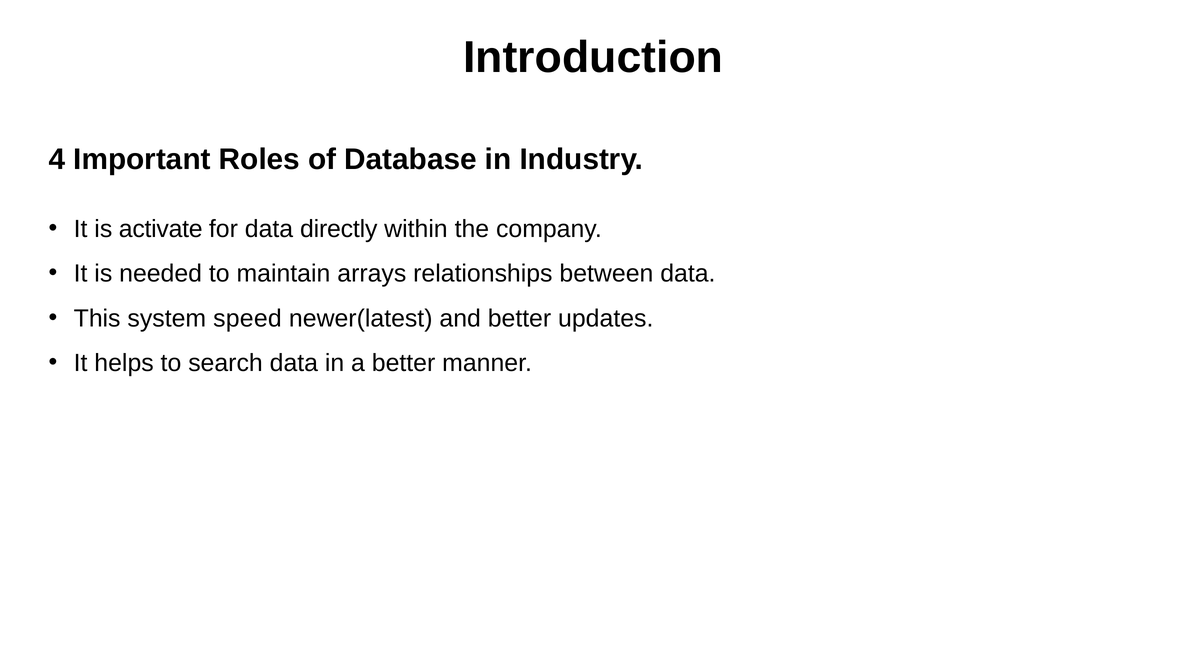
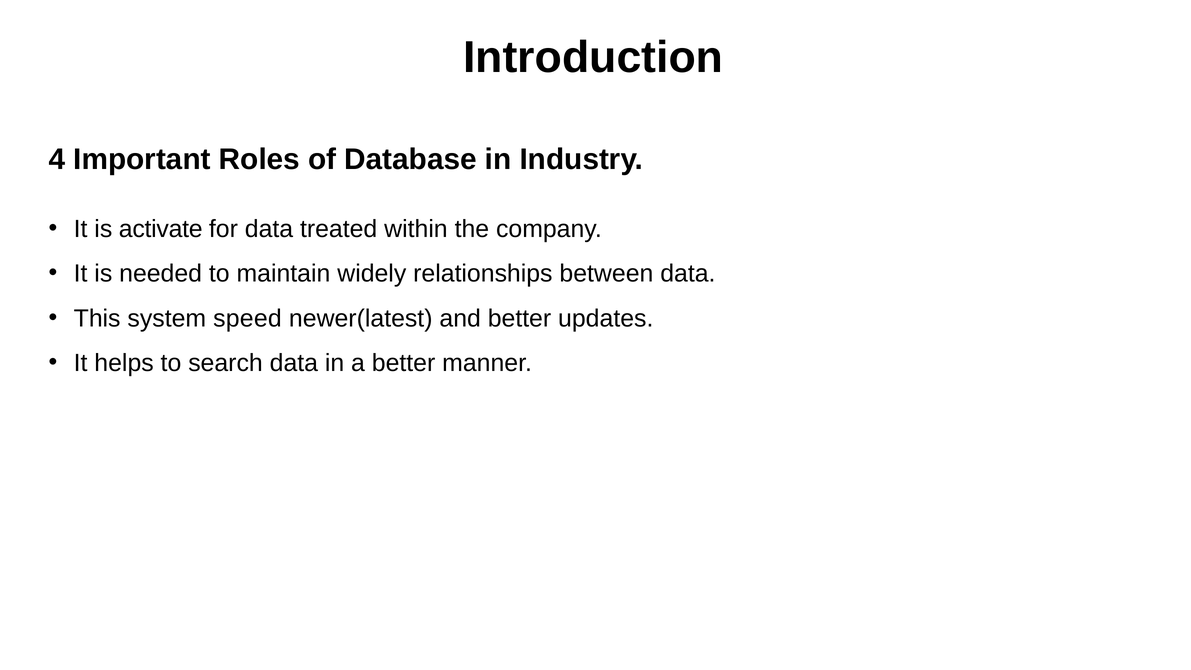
directly: directly -> treated
arrays: arrays -> widely
